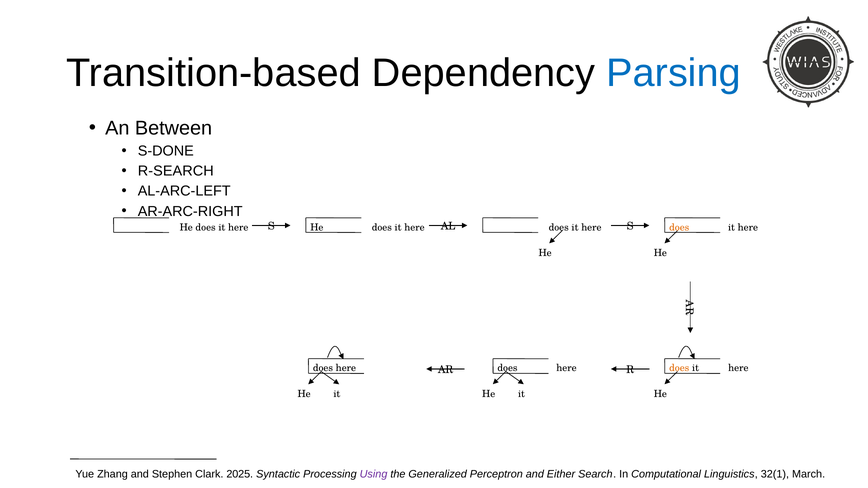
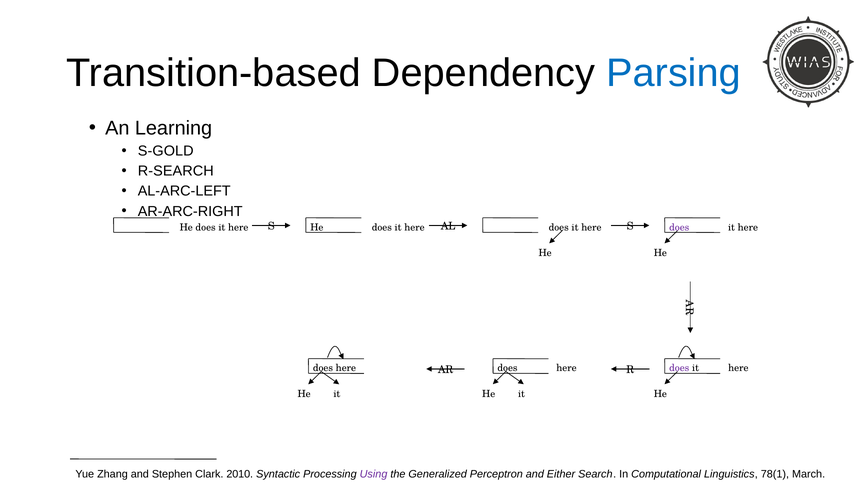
Between: Between -> Learning
S-DONE: S-DONE -> S-GOLD
does at (679, 227) colour: orange -> purple
does at (679, 368) colour: orange -> purple
2025: 2025 -> 2010
32(1: 32(1 -> 78(1
